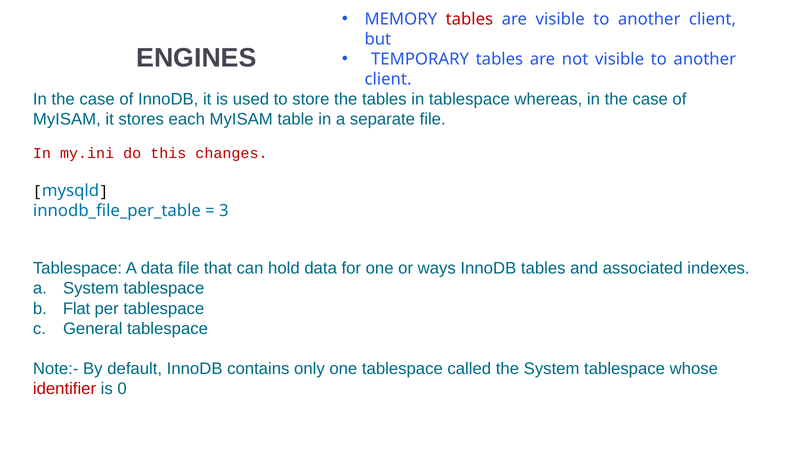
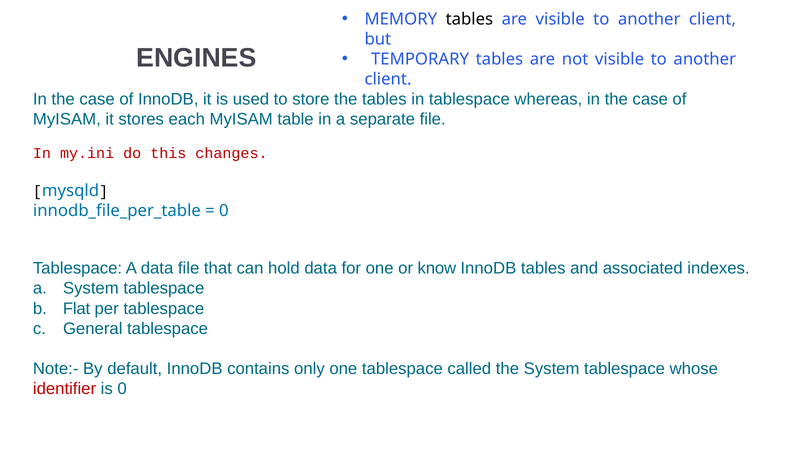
tables at (469, 19) colour: red -> black
3 at (224, 211): 3 -> 0
ways: ways -> know
